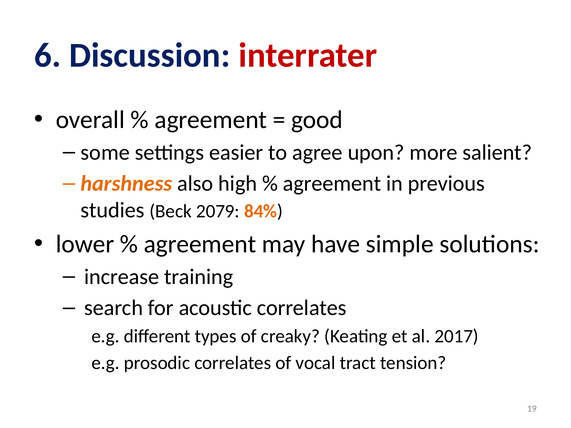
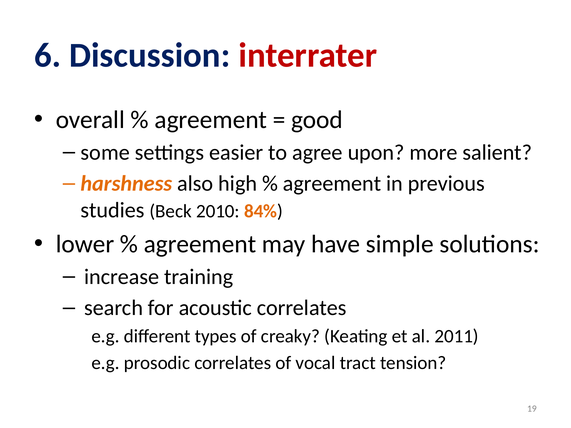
2079: 2079 -> 2010
2017: 2017 -> 2011
